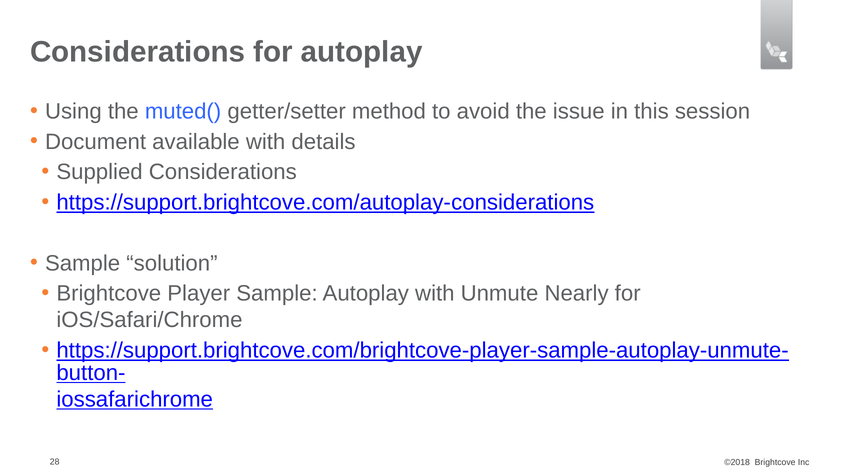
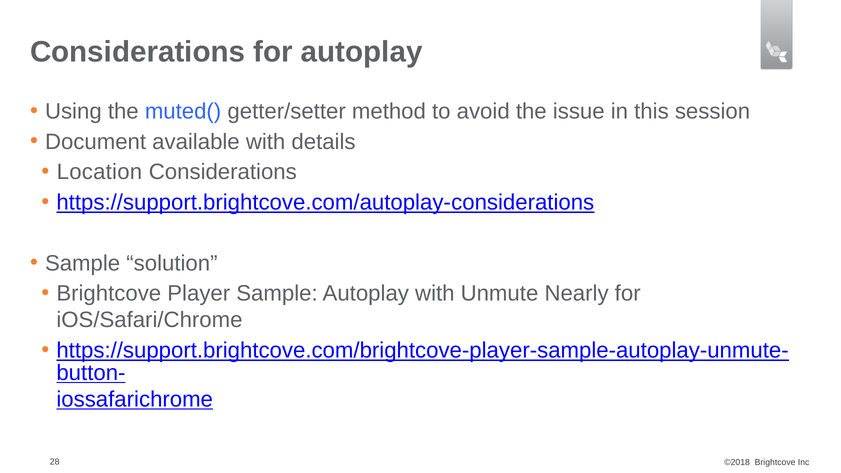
Supplied: Supplied -> Location
